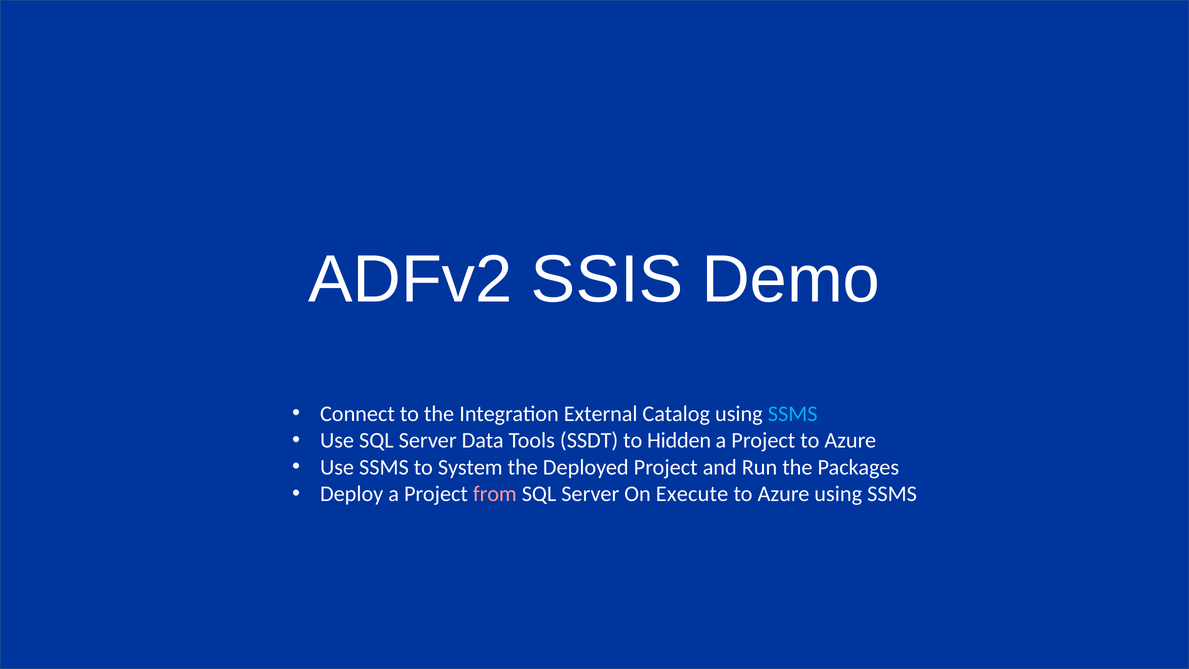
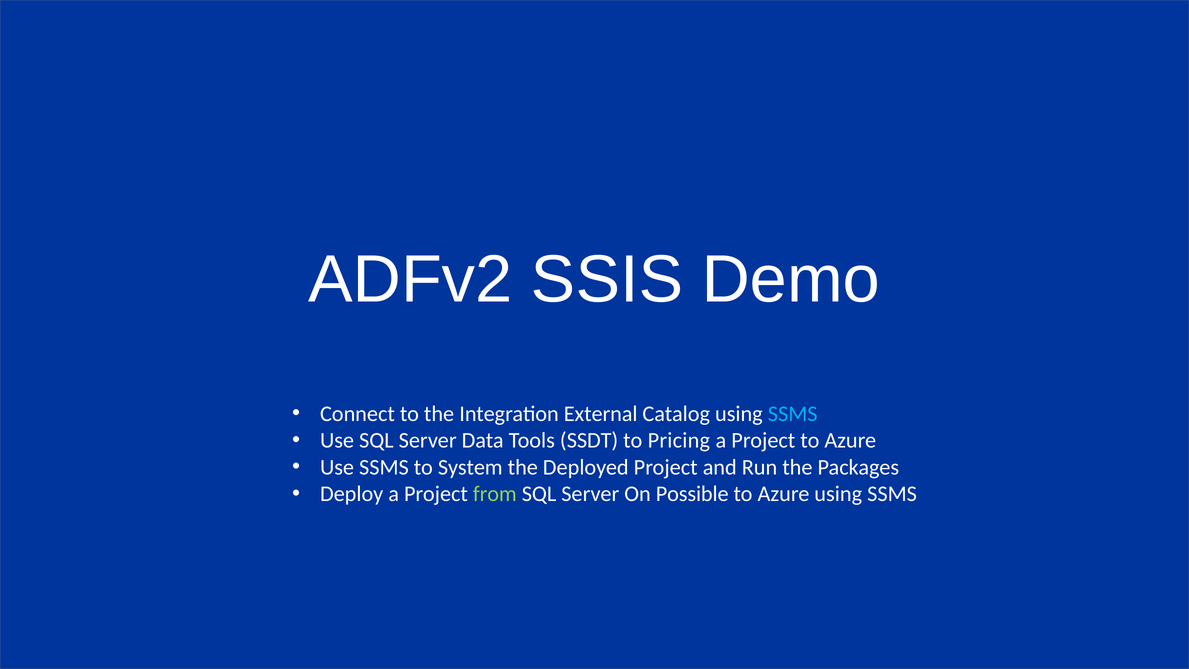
Hidden: Hidden -> Pricing
from colour: pink -> light green
Execute: Execute -> Possible
